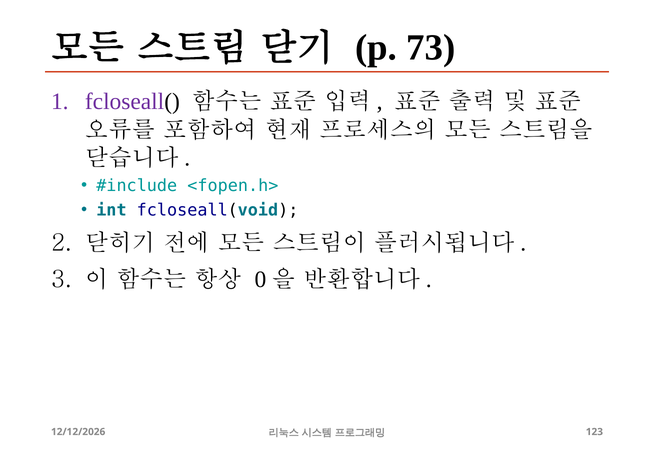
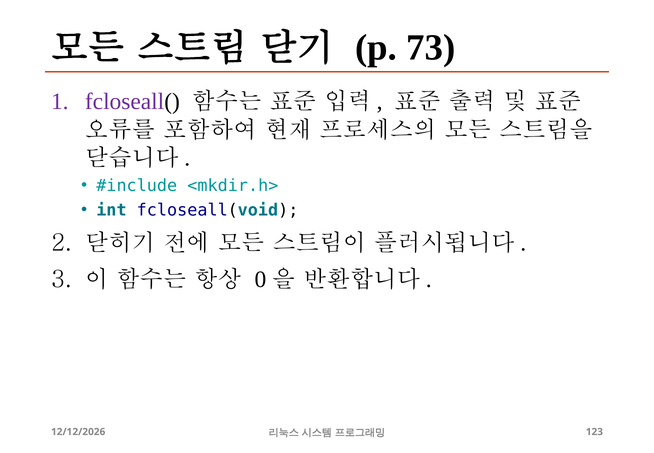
<fopen.h>: <fopen.h> -> <mkdir.h>
